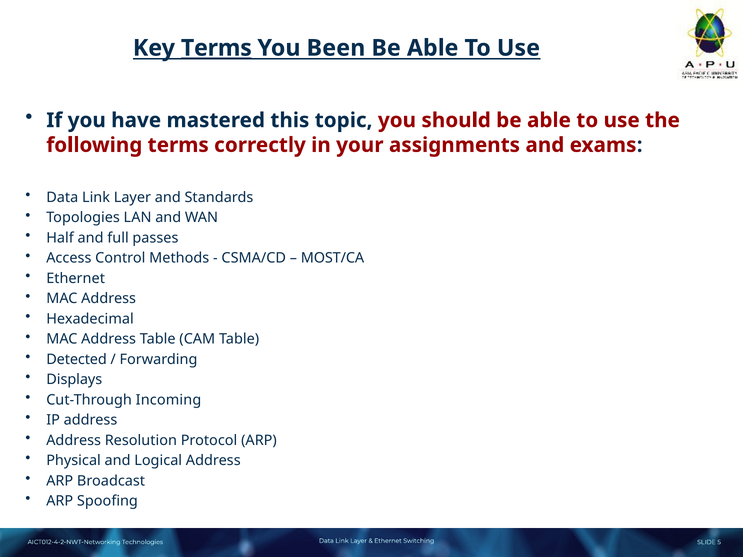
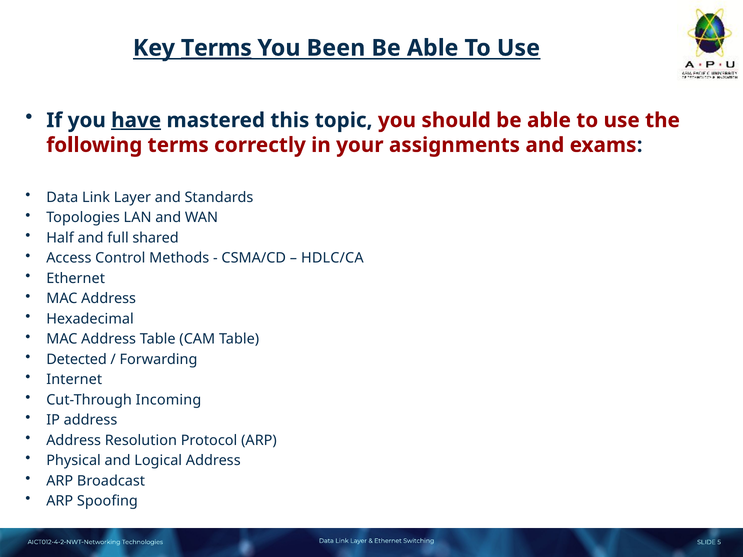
have underline: none -> present
passes: passes -> shared
MOST/CA: MOST/CA -> HDLC/CA
Displays: Displays -> Internet
